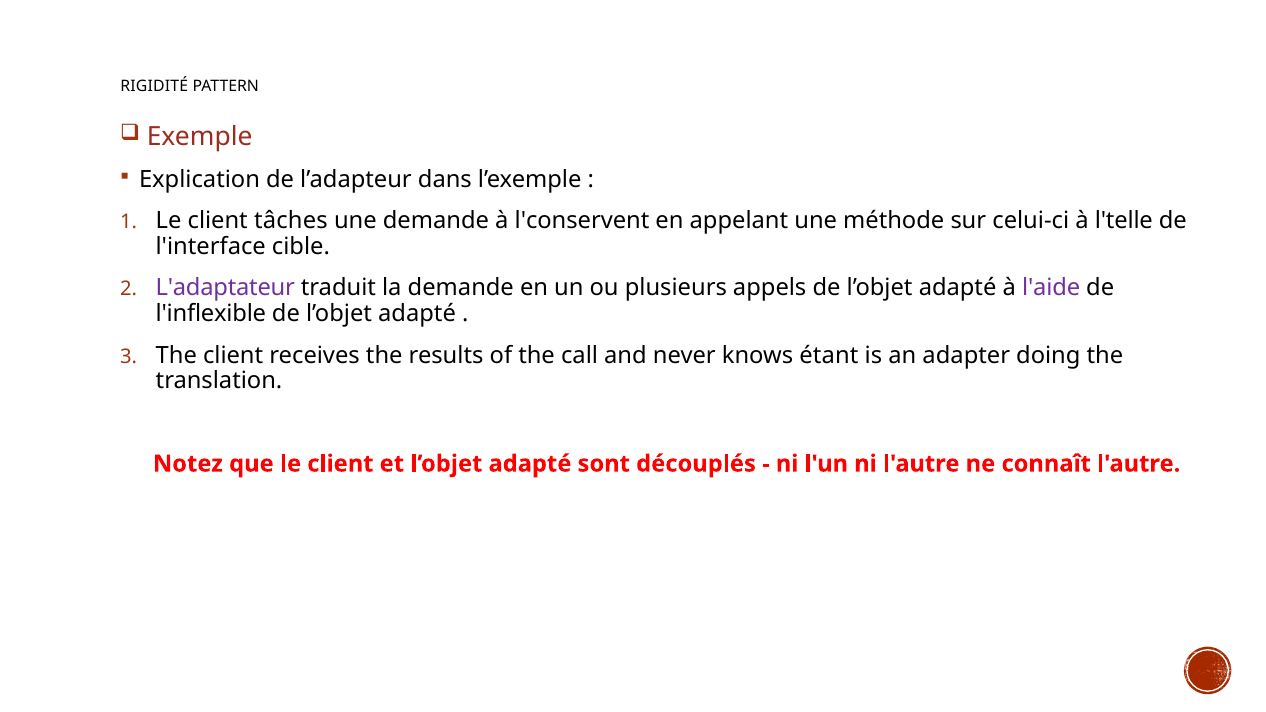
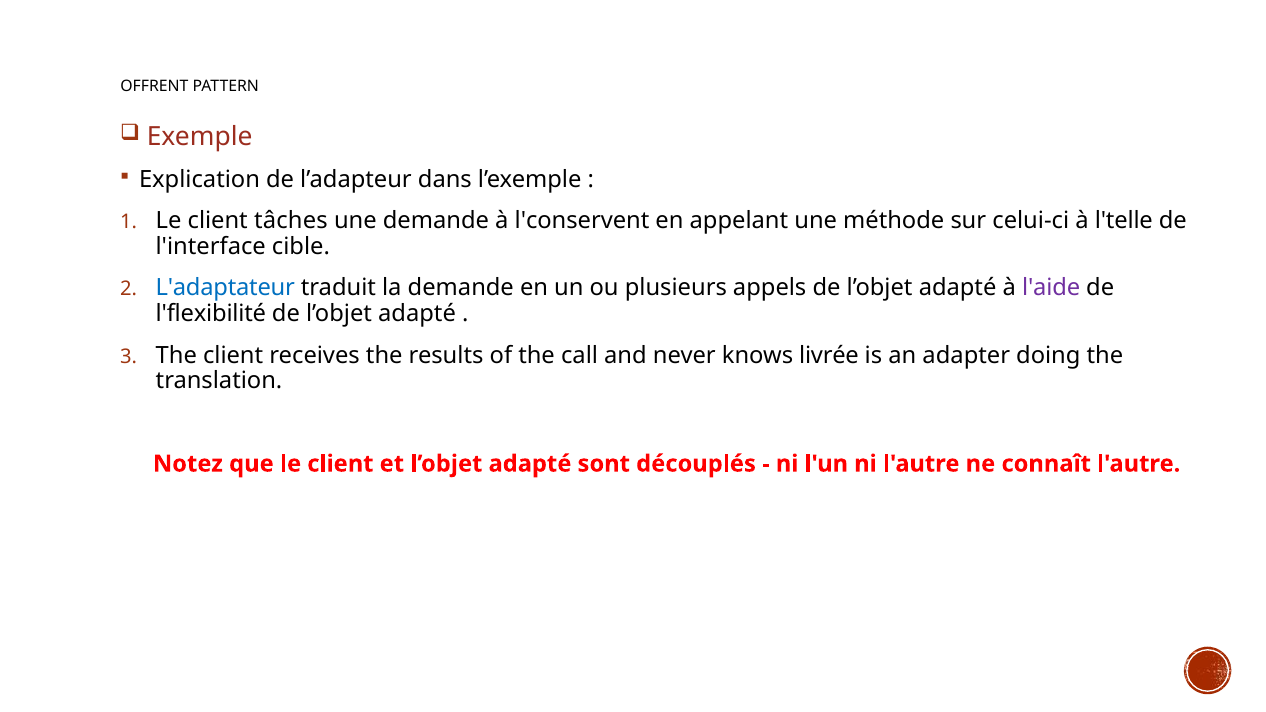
RIGIDITÉ: RIGIDITÉ -> OFFRENT
L'adaptateur colour: purple -> blue
l'inflexible: l'inflexible -> l'flexibilité
étant: étant -> livrée
